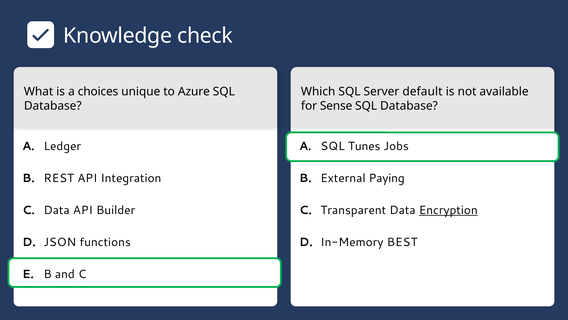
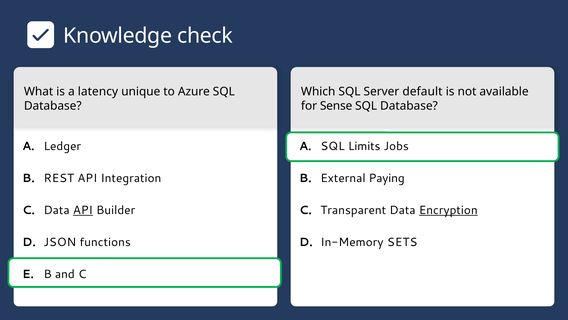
choices: choices -> latency
Tunes: Tunes -> Limits
API at (83, 210) underline: none -> present
BEST: BEST -> SETS
